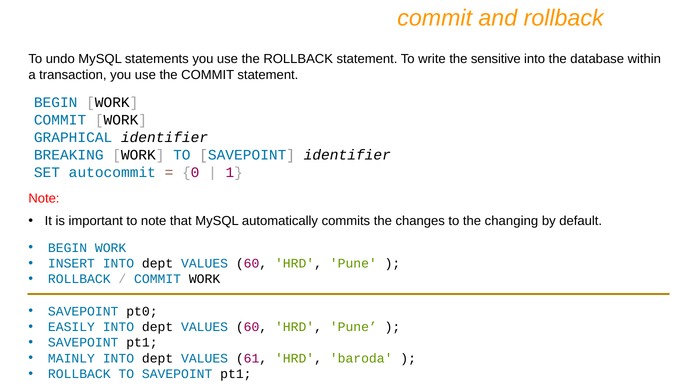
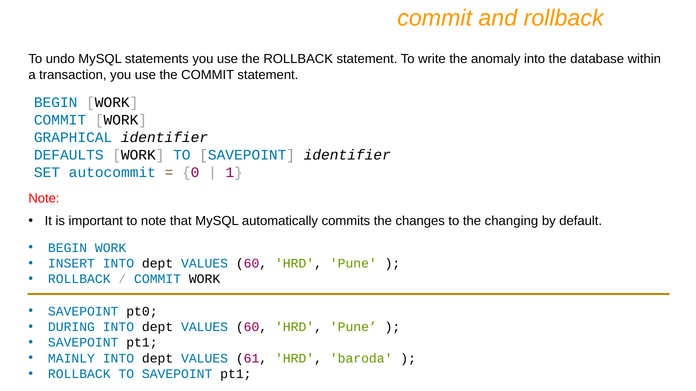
sensitive: sensitive -> anomaly
BREAKING: BREAKING -> DEFAULTS
EASILY: EASILY -> DURING
